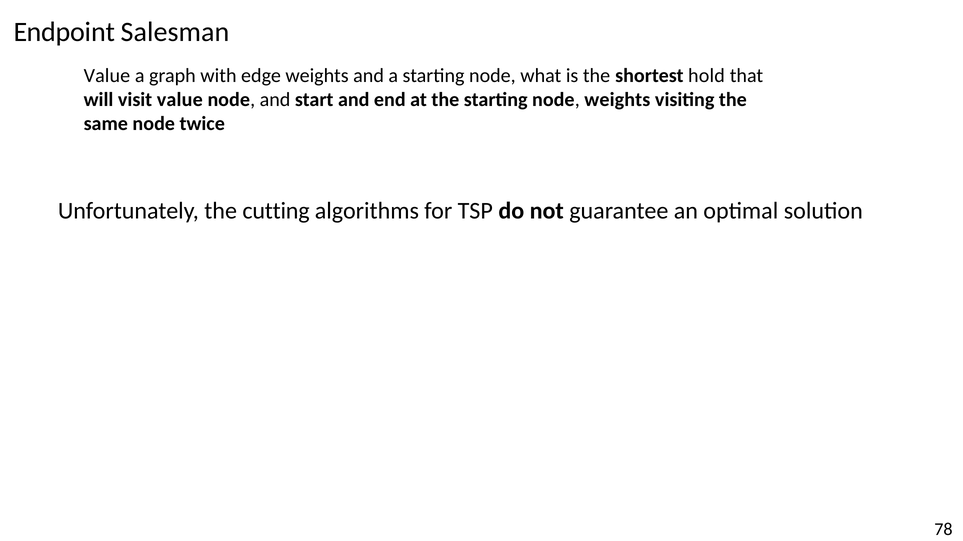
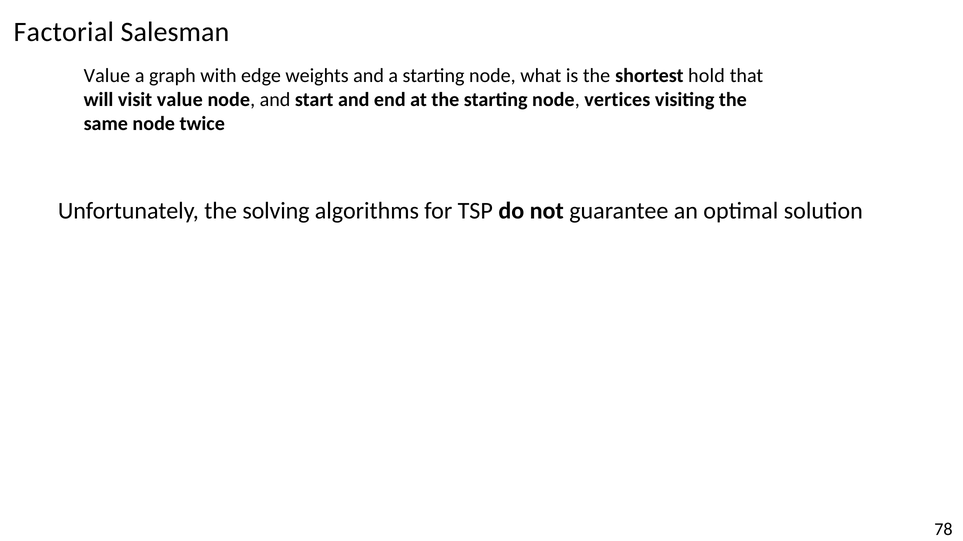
Endpoint: Endpoint -> Factorial
node weights: weights -> vertices
cutting: cutting -> solving
